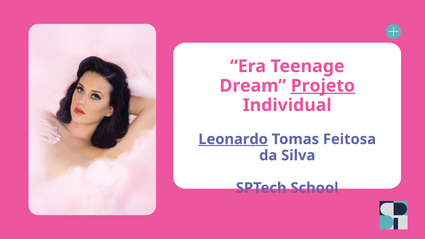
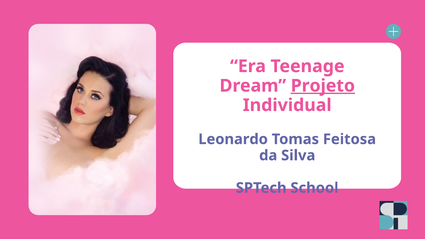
Leonardo underline: present -> none
